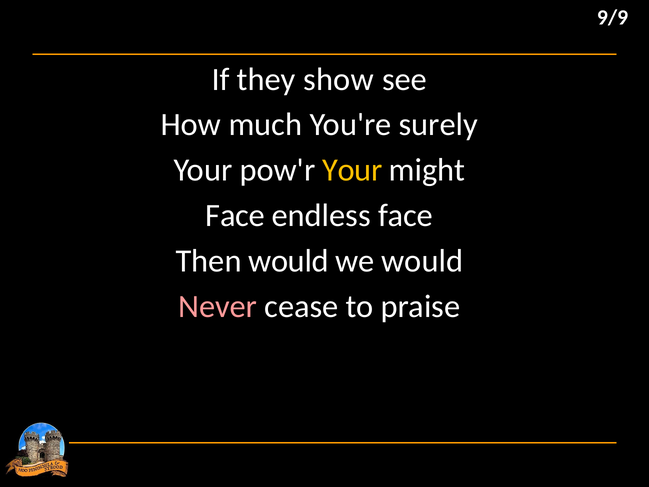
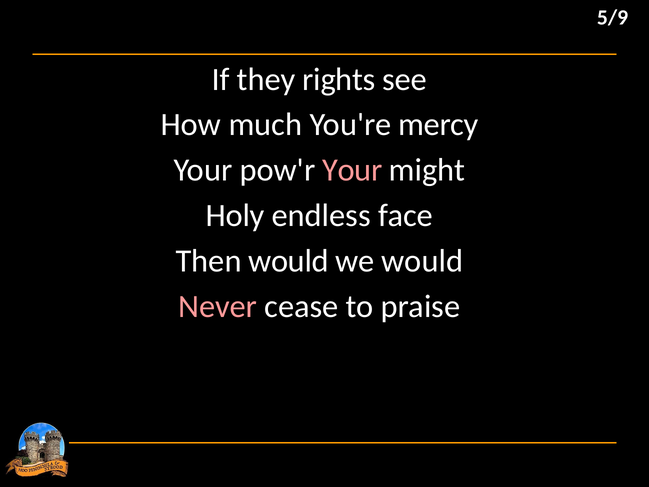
9/9: 9/9 -> 5/9
show: show -> rights
surely: surely -> mercy
Your at (352, 170) colour: yellow -> pink
Face at (235, 216): Face -> Holy
